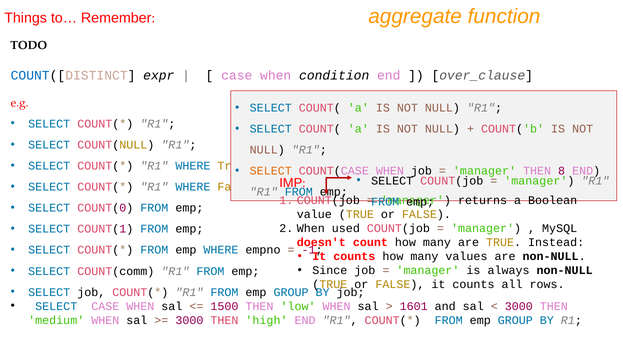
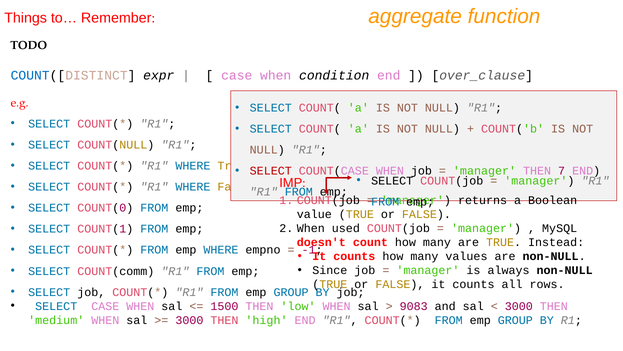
SELECT at (271, 171) colour: orange -> red
8: 8 -> 7
1601: 1601 -> 9083
